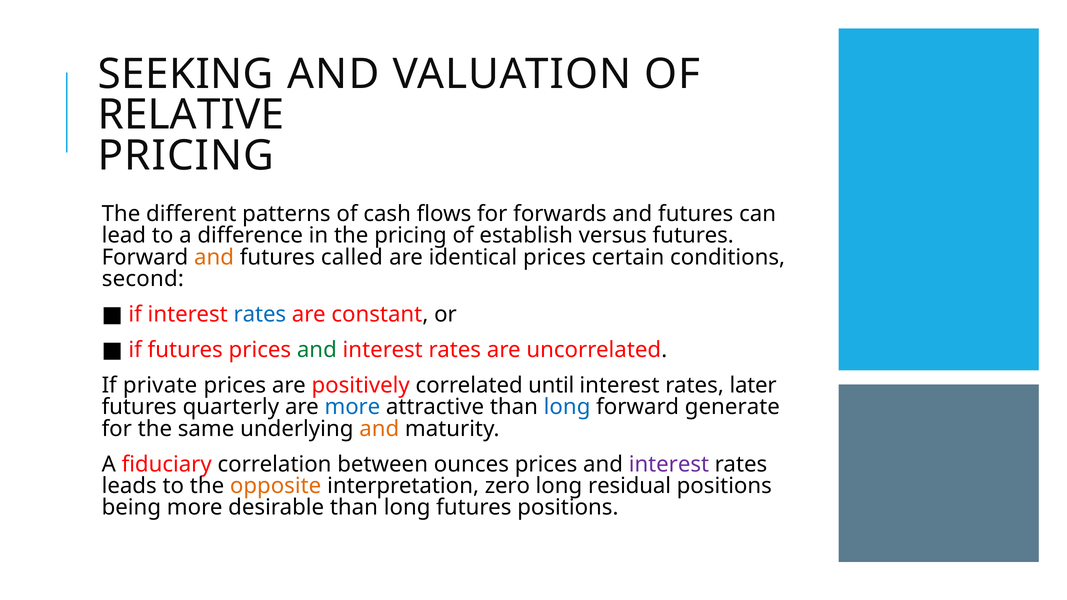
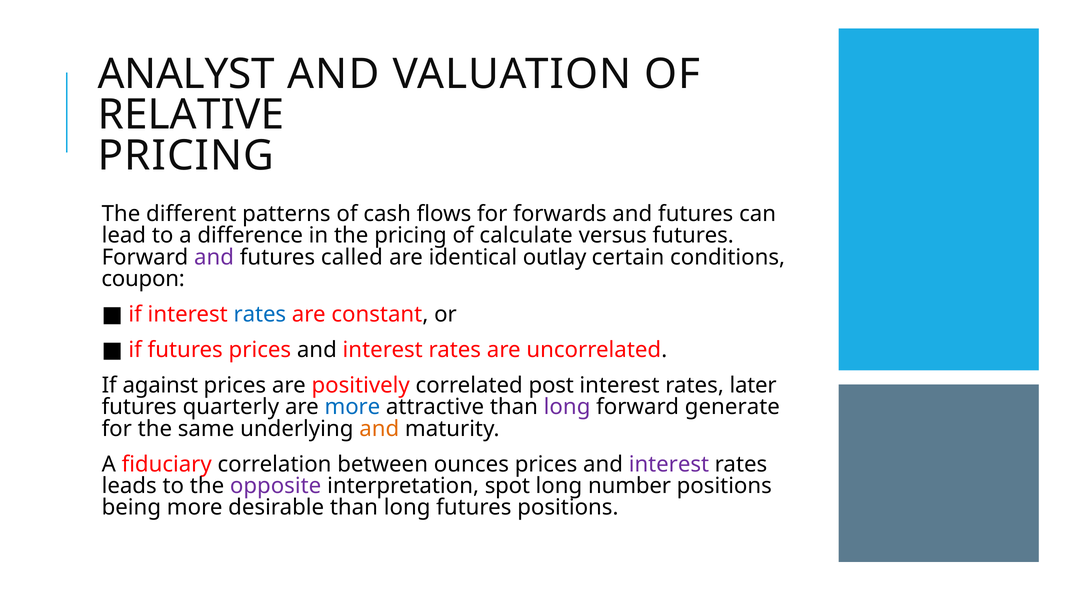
SEEKING: SEEKING -> ANALYST
establish: establish -> calculate
and at (214, 257) colour: orange -> purple
identical prices: prices -> outlay
second: second -> coupon
and at (317, 350) colour: green -> black
private: private -> against
until: until -> post
long at (567, 407) colour: blue -> purple
opposite colour: orange -> purple
zero: zero -> spot
residual: residual -> number
